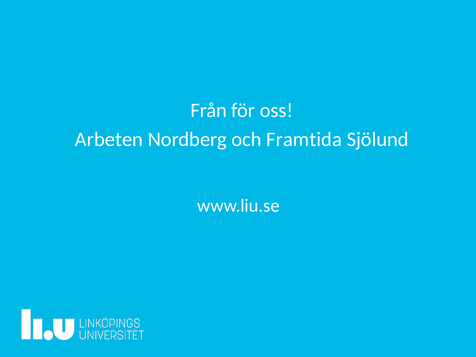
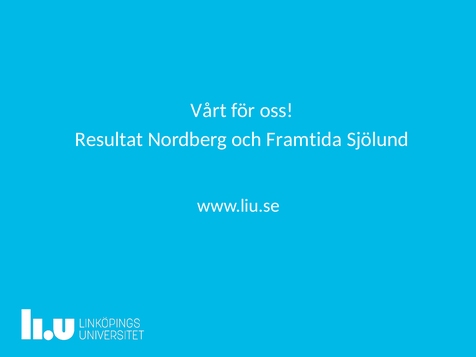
Från: Från -> Vårt
Arbeten: Arbeten -> Resultat
